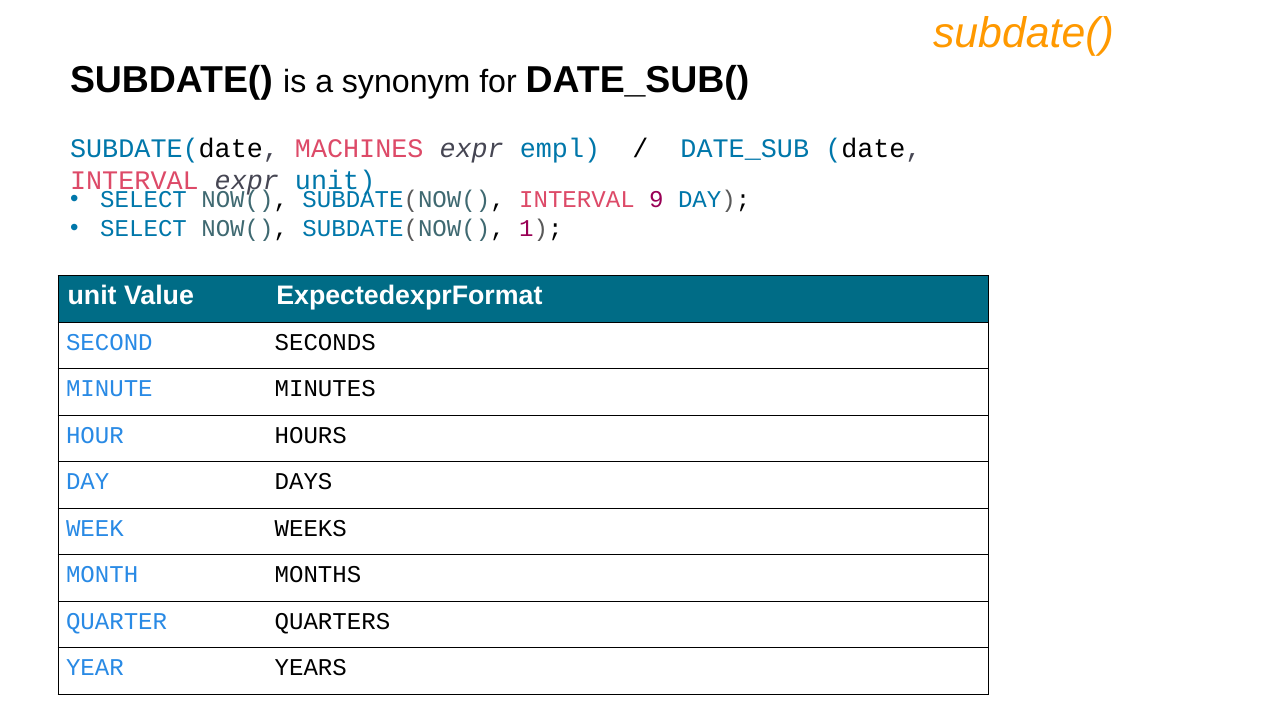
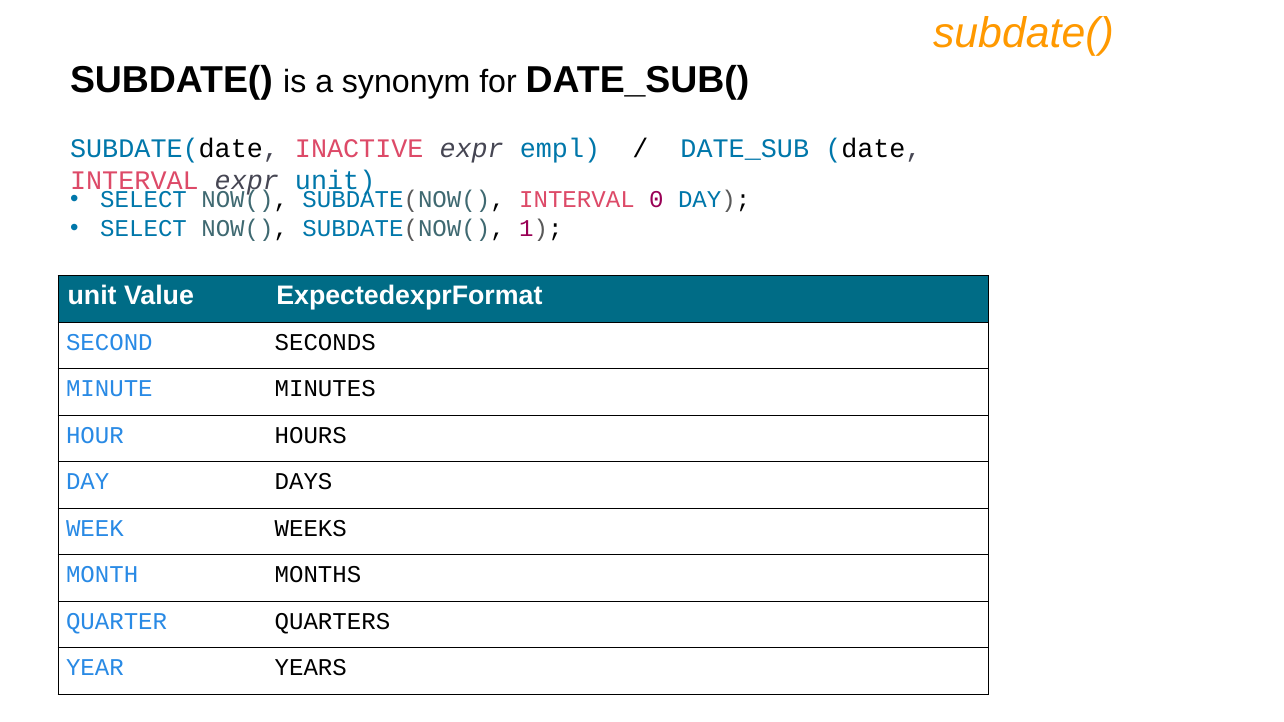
MACHINES: MACHINES -> INACTIVE
9: 9 -> 0
